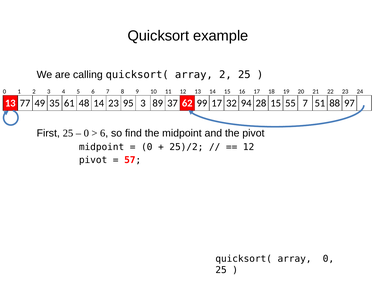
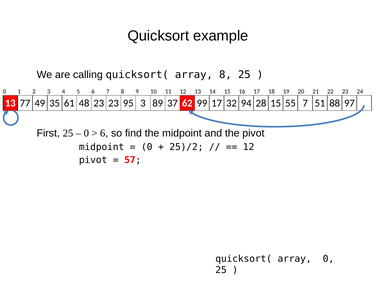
array 2: 2 -> 8
48 14: 14 -> 23
